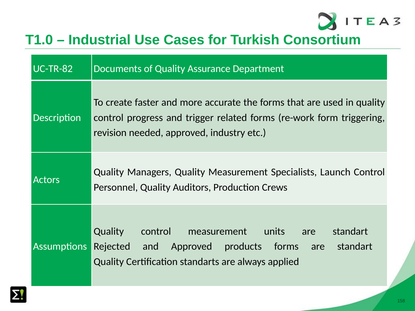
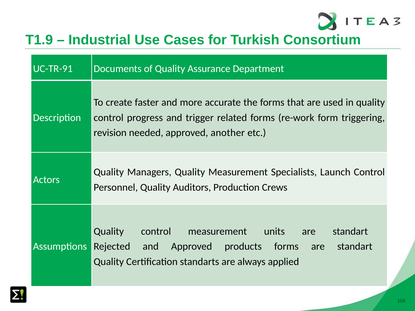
T1.0: T1.0 -> T1.9
UC-TR-82: UC-TR-82 -> UC-TR-91
industry: industry -> another
